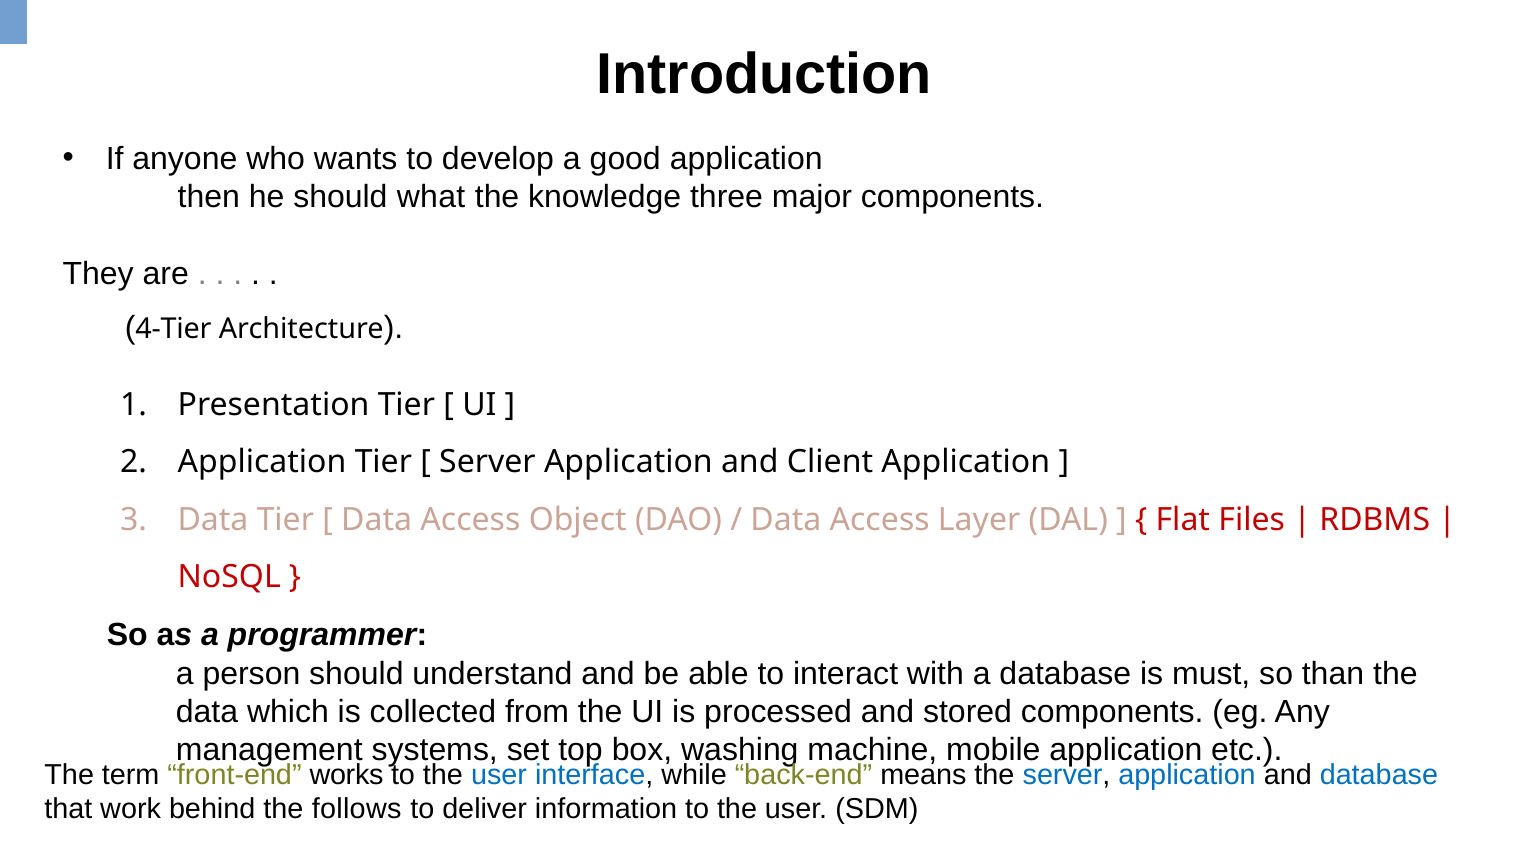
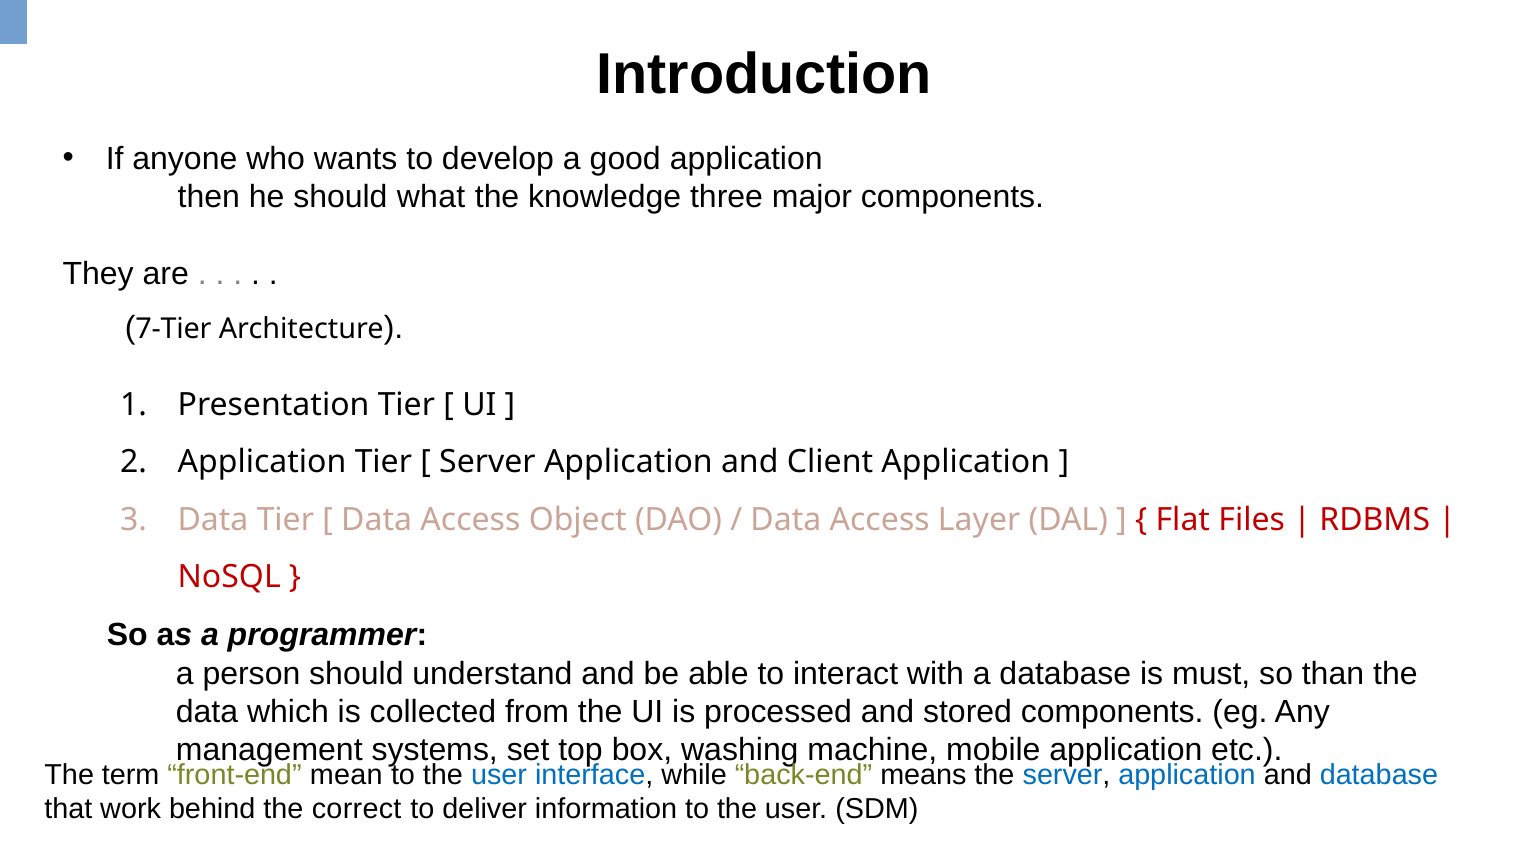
4-Tier: 4-Tier -> 7-Tier
works: works -> mean
follows: follows -> correct
